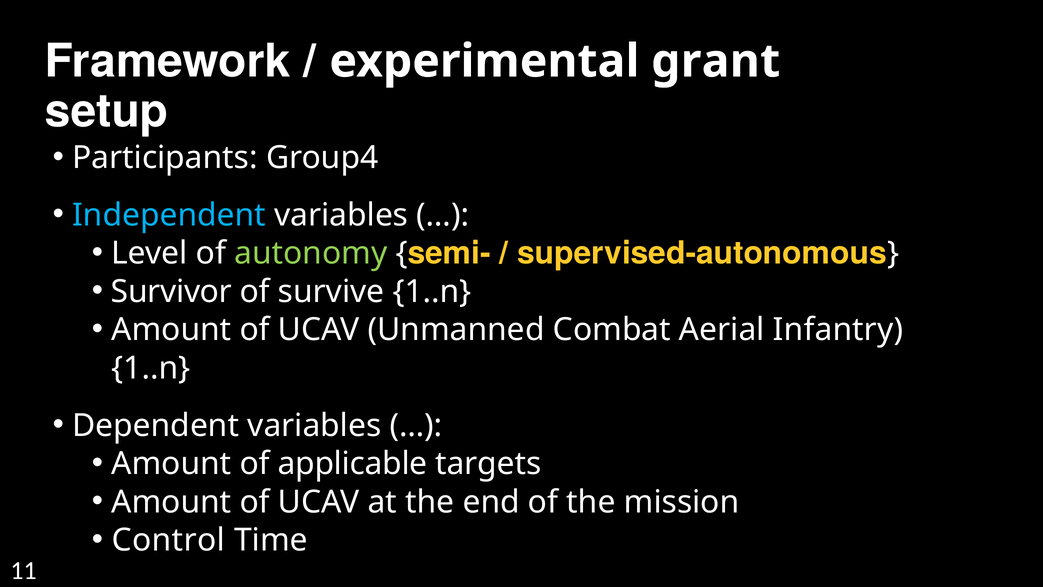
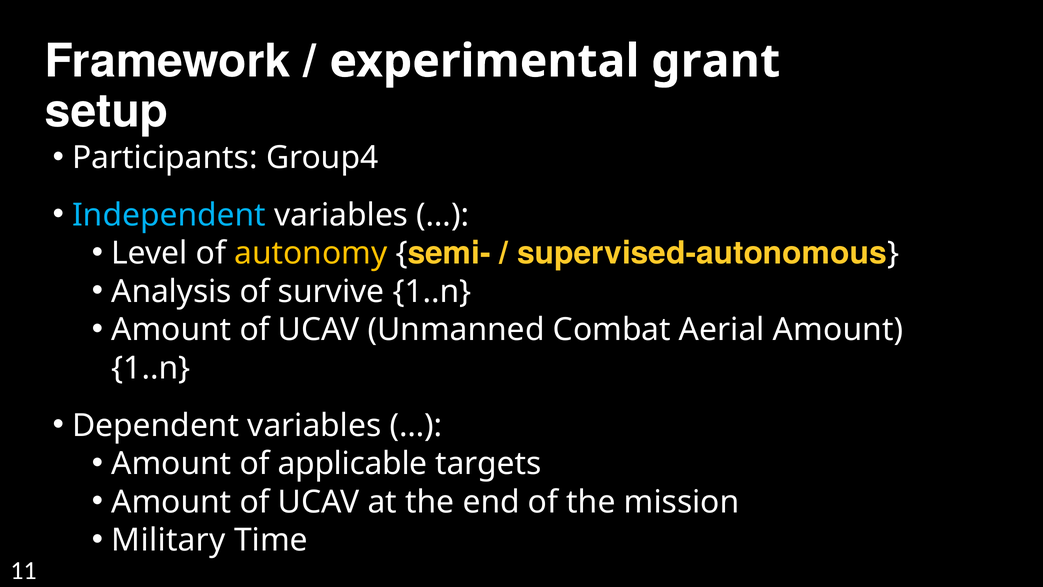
autonomy colour: light green -> yellow
Survivor: Survivor -> Analysis
Aerial Infantry: Infantry -> Amount
Control: Control -> Military
